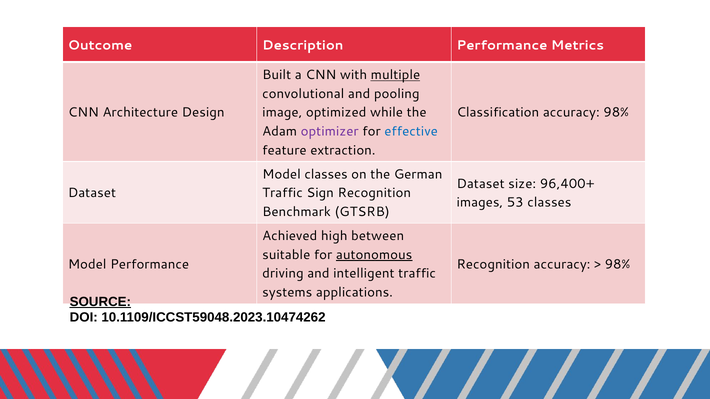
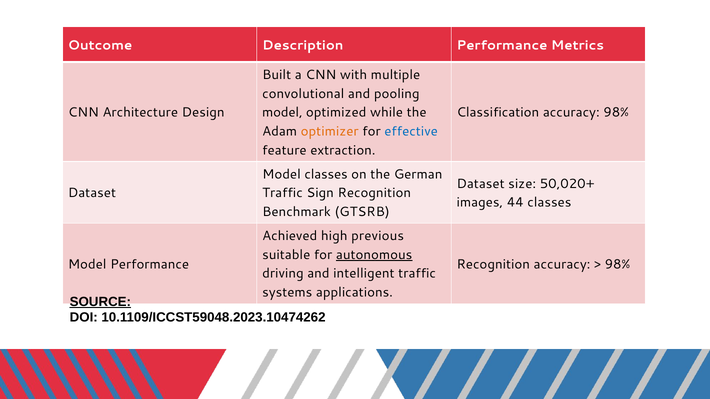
multiple underline: present -> none
image at (282, 113): image -> model
optimizer colour: purple -> orange
96,400+: 96,400+ -> 50,020+
53: 53 -> 44
between: between -> previous
